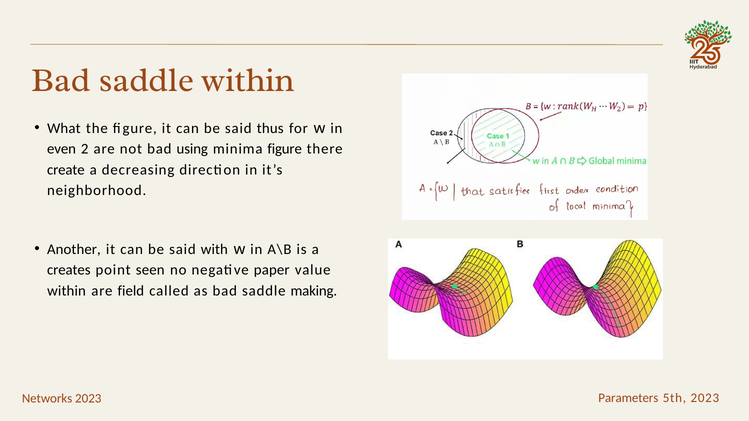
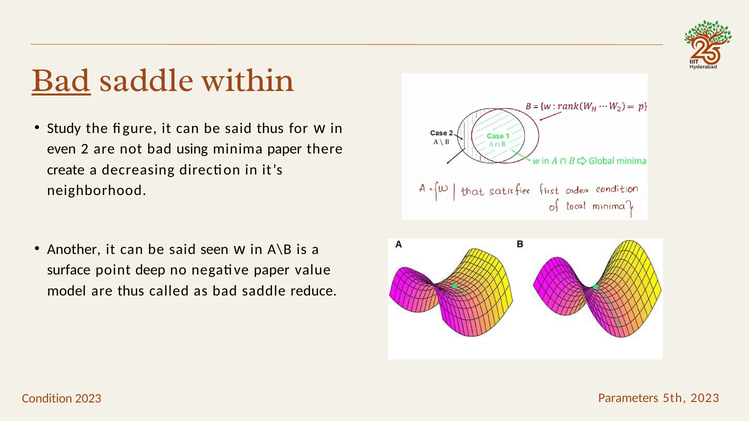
Bad at (61, 80) underline: none -> present
What: What -> Study
minima figure: figure -> paper
with: with -> seen
creates: creates -> surface
seen: seen -> deep
within at (67, 291): within -> model
are field: field -> thus
making: making -> reduce
Networks: Networks -> Condition
